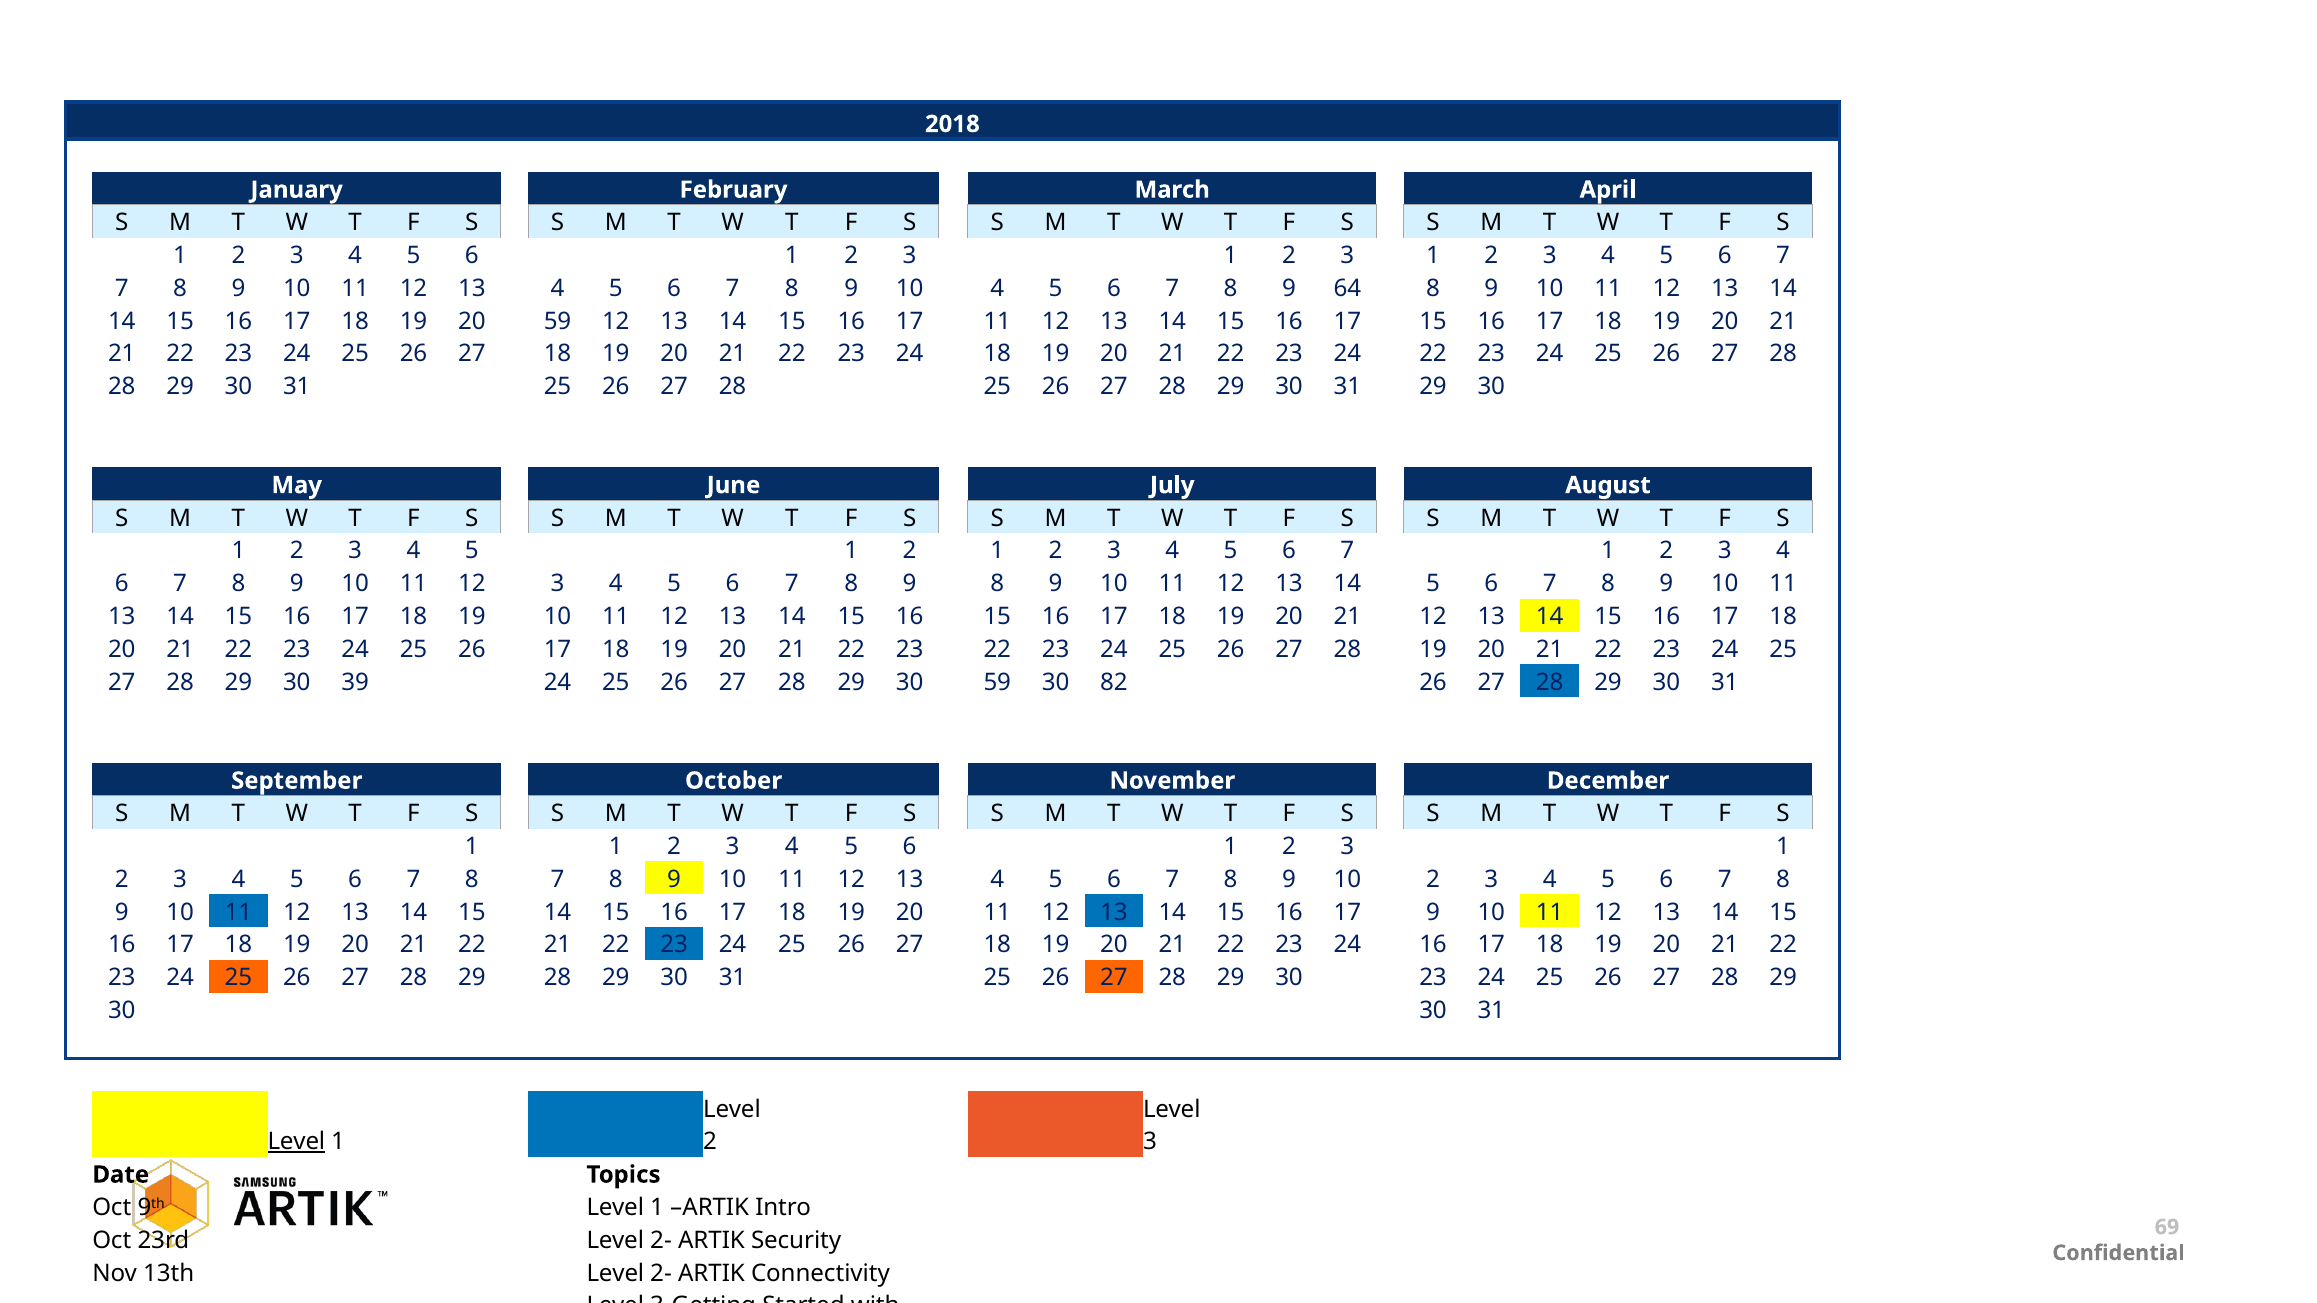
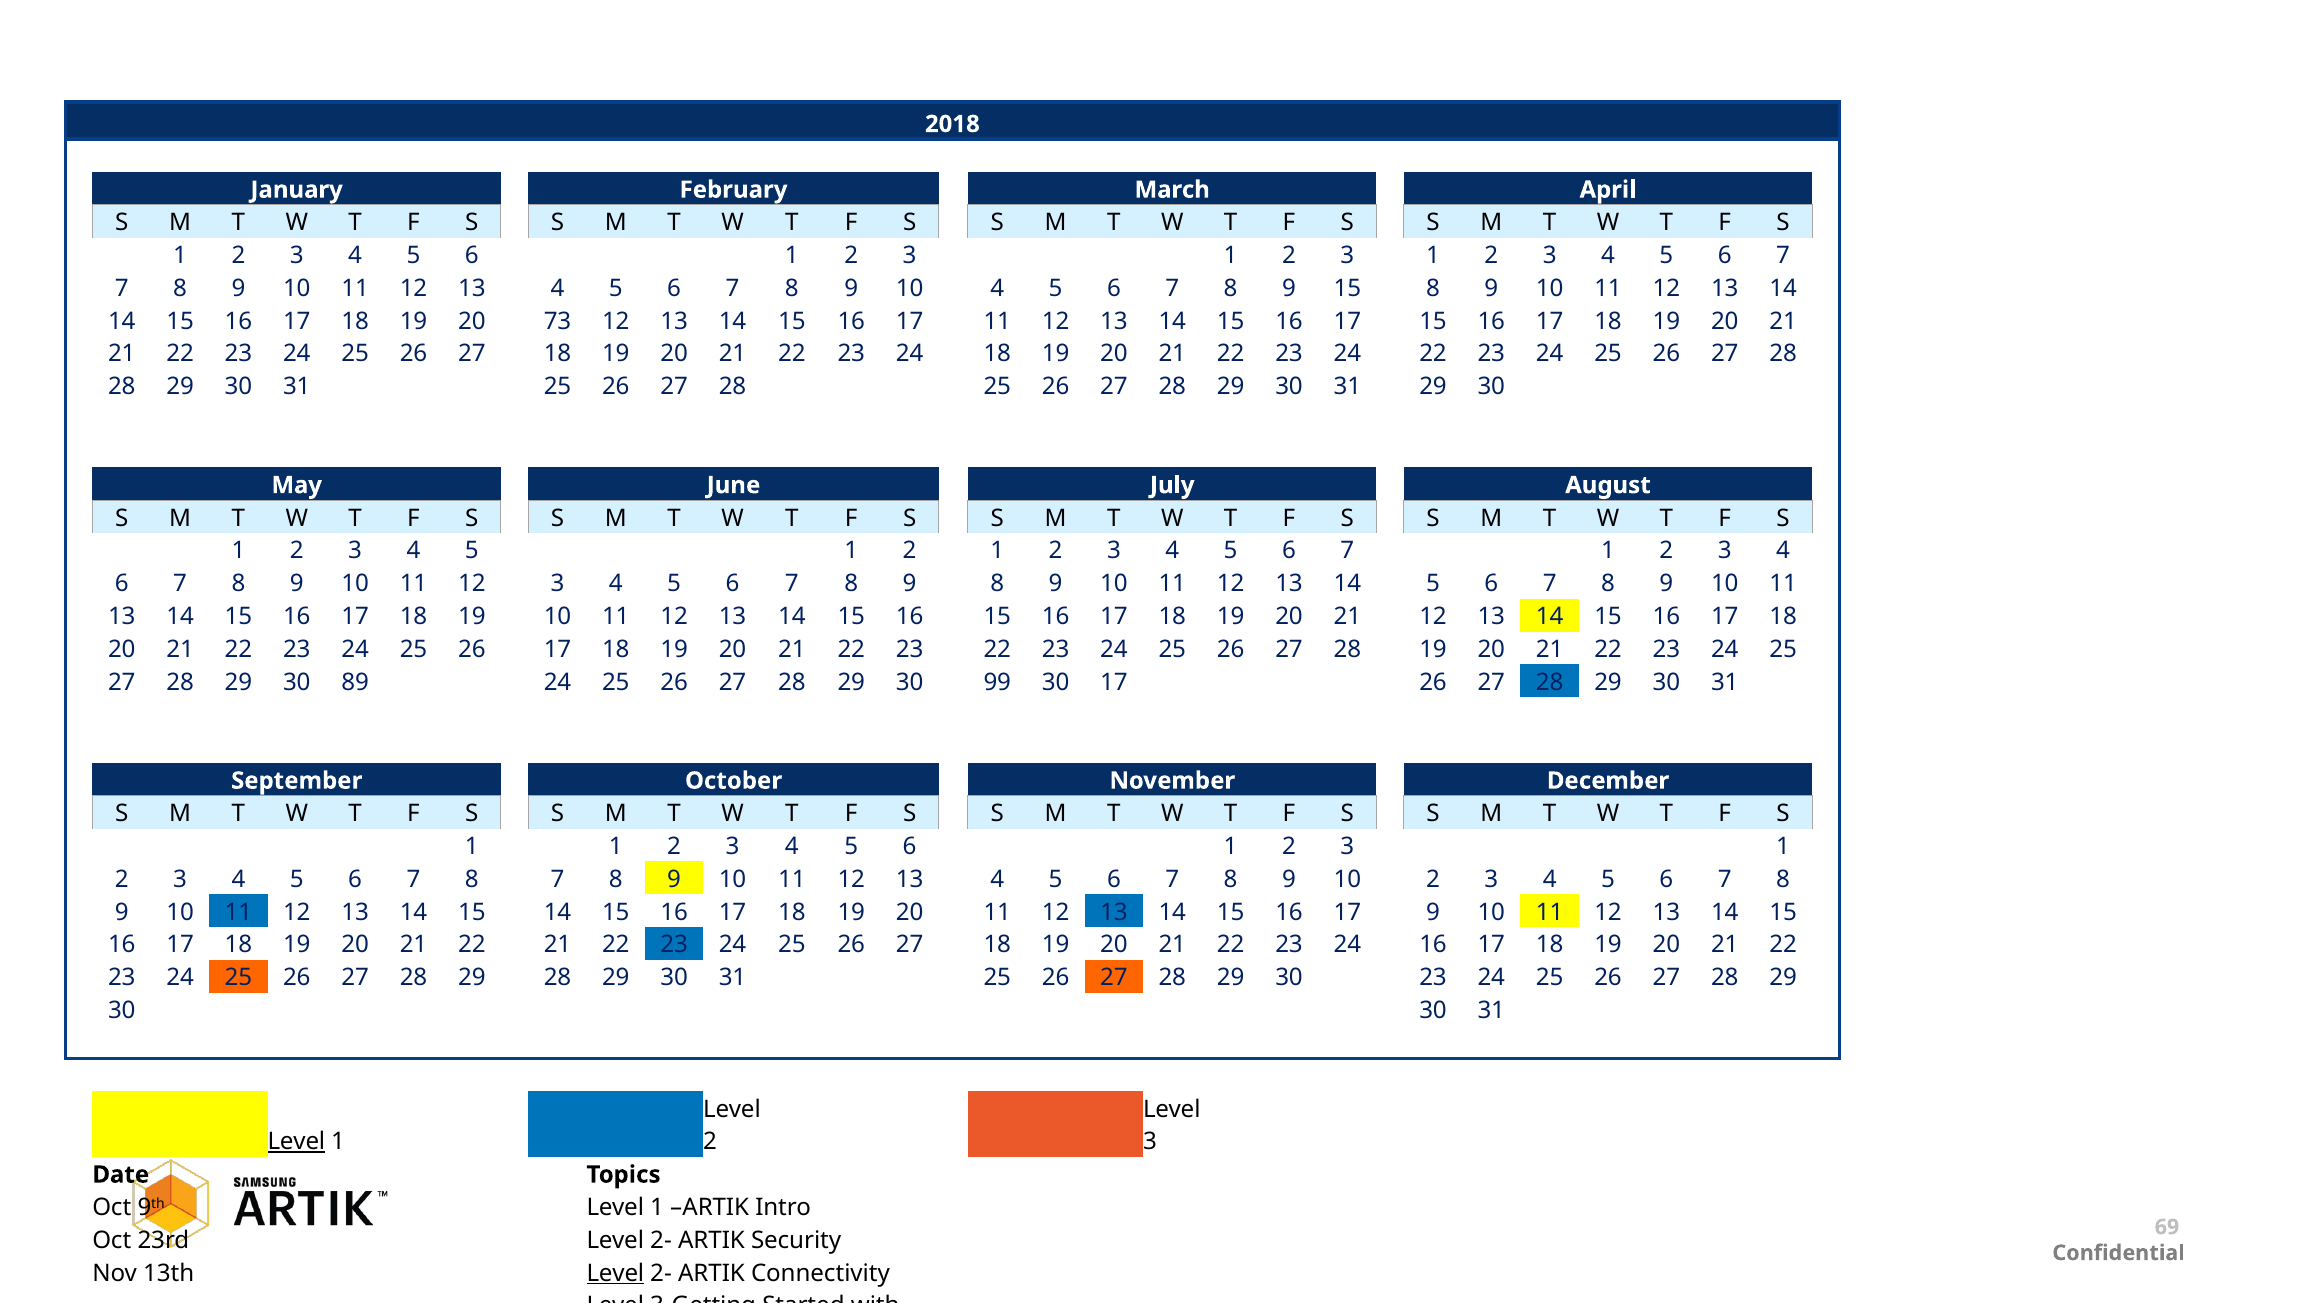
9 64: 64 -> 15
20 59: 59 -> 73
39: 39 -> 89
30 59: 59 -> 99
30 82: 82 -> 17
Level at (615, 1273) underline: none -> present
